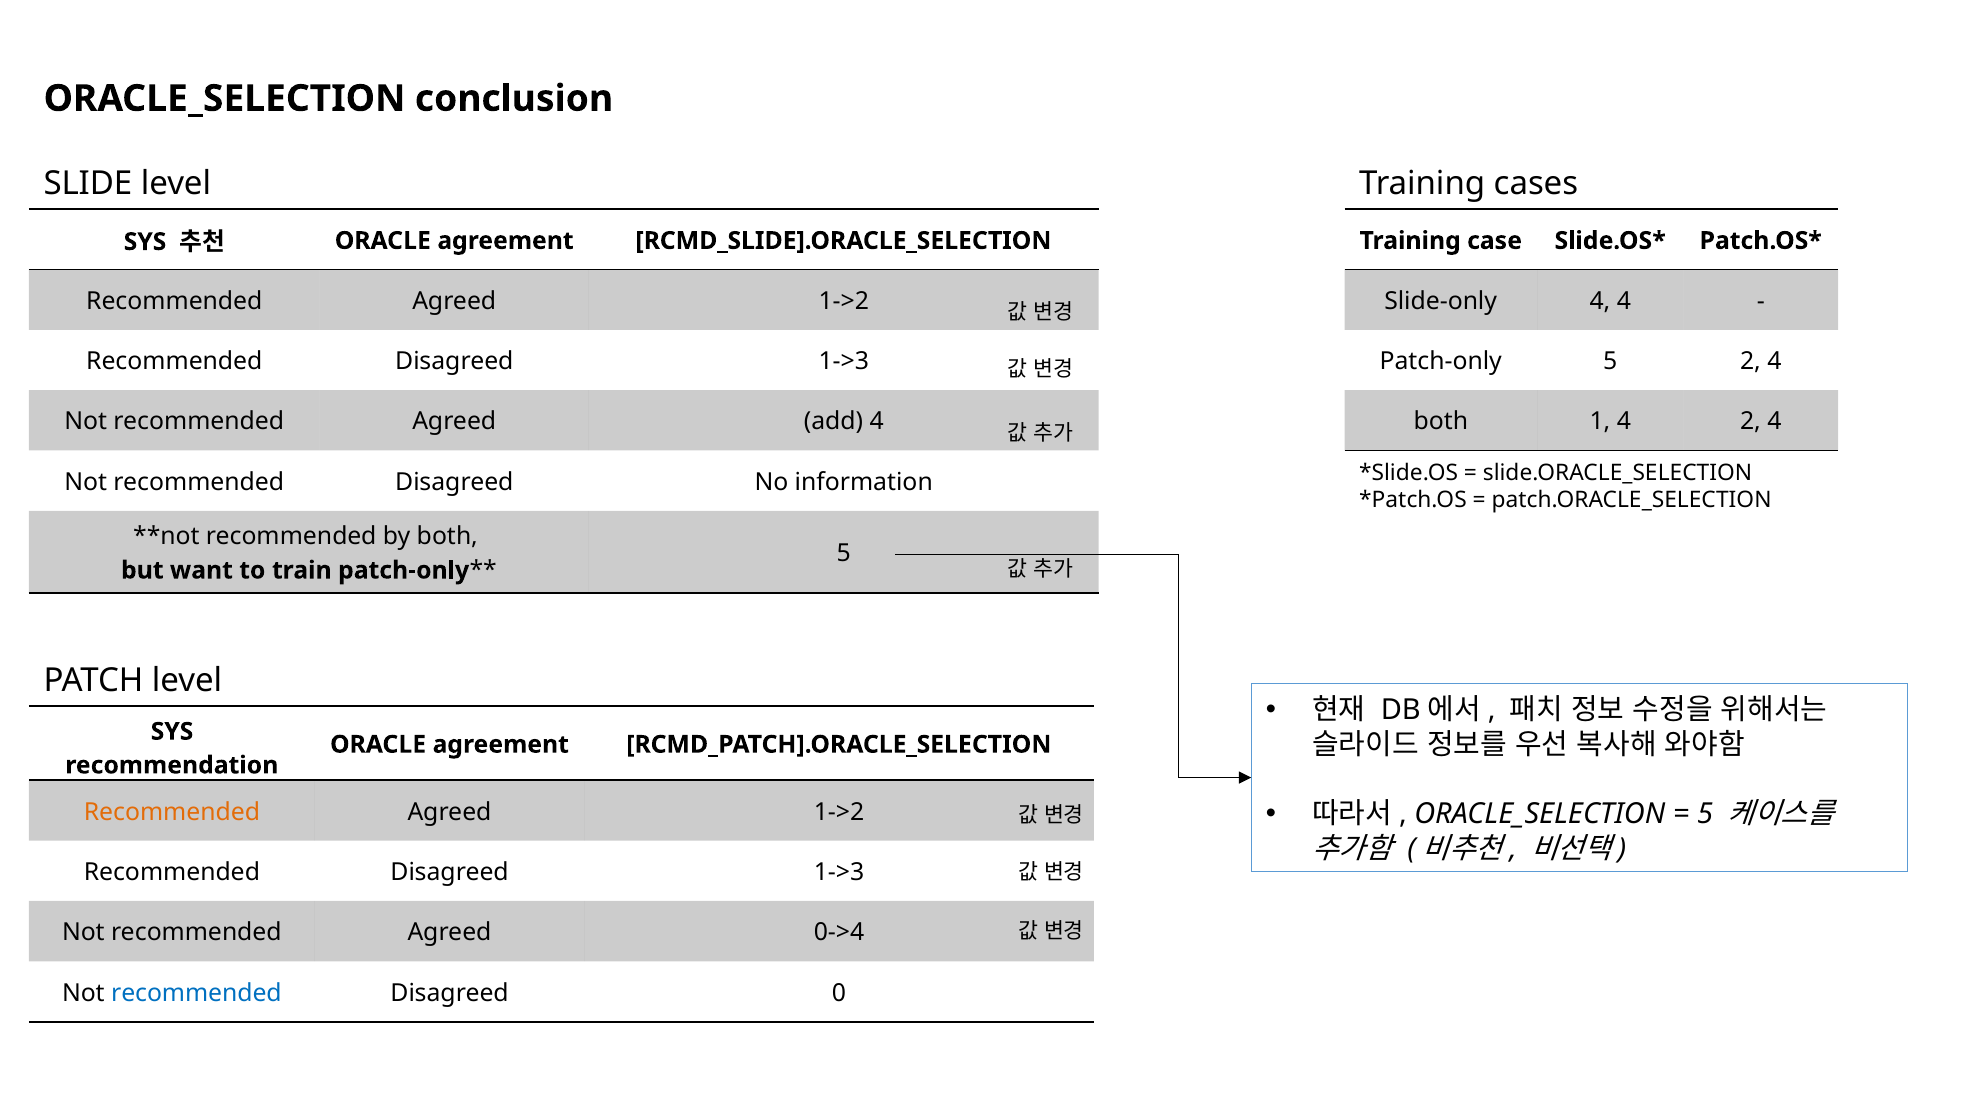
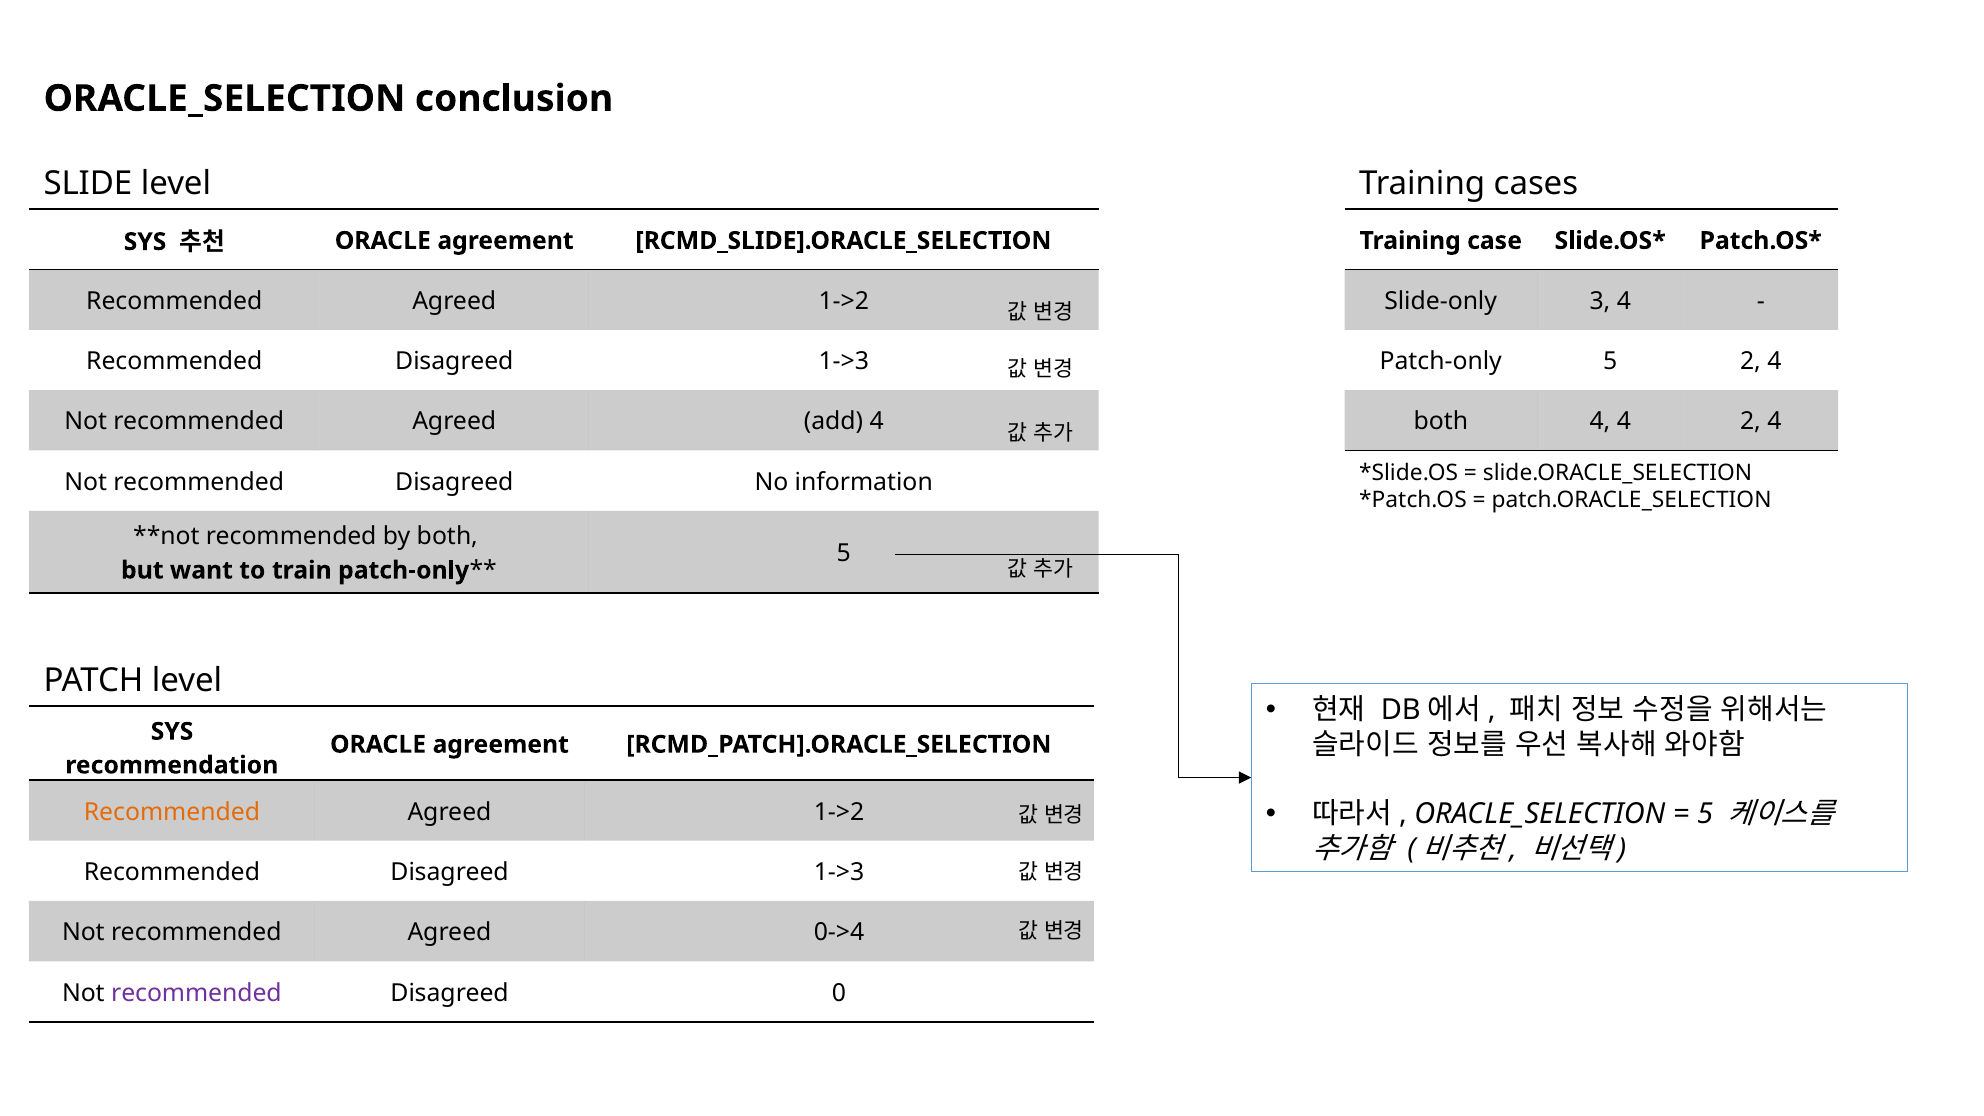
Slide-only 4: 4 -> 3
both 1: 1 -> 4
recommended at (196, 993) colour: blue -> purple
